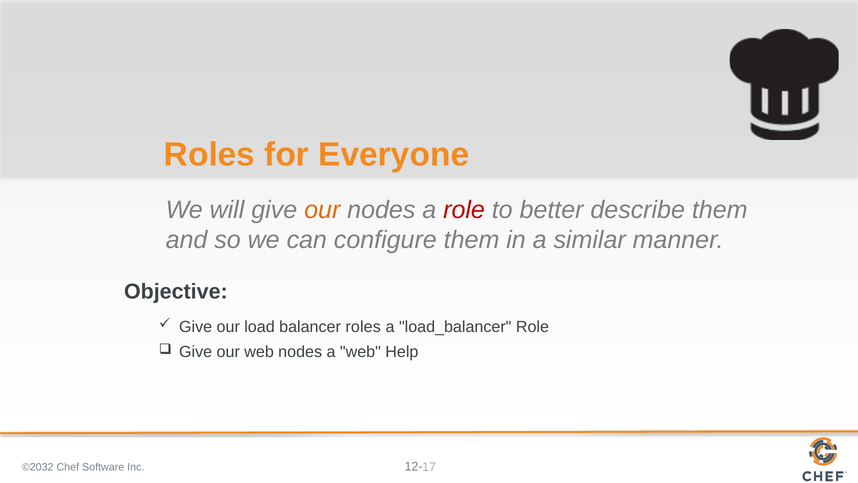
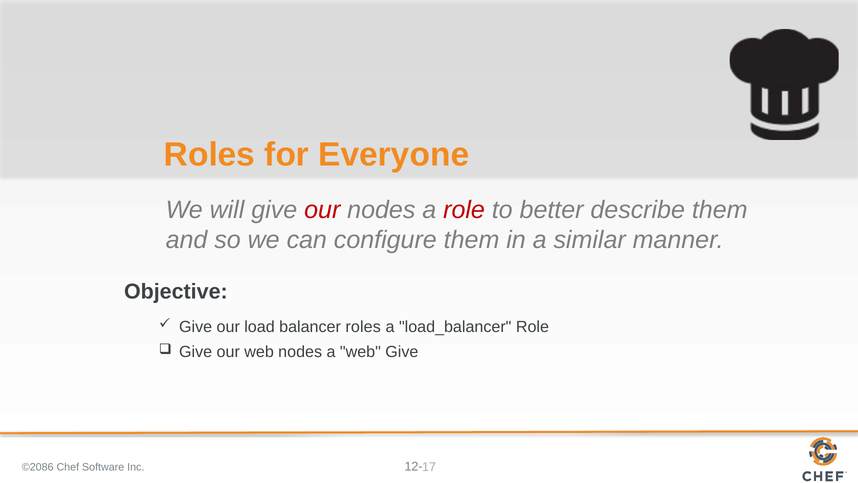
our at (322, 210) colour: orange -> red
web Help: Help -> Give
©2032: ©2032 -> ©2086
